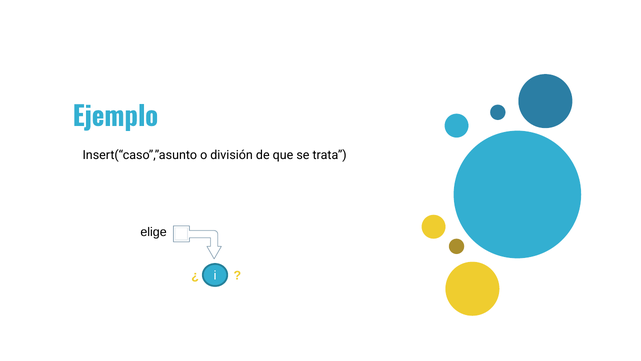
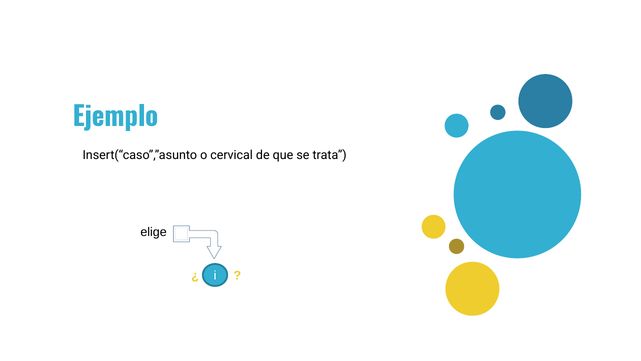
división: división -> cervical
